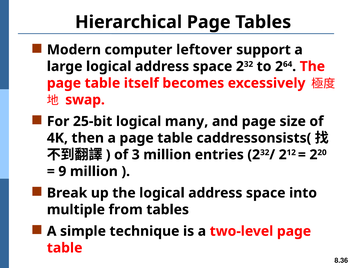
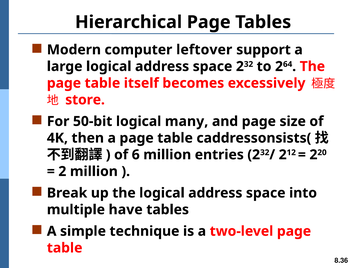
swap: swap -> store
25-bit: 25-bit -> 50-bit
3: 3 -> 6
9 at (62, 172): 9 -> 2
from: from -> have
